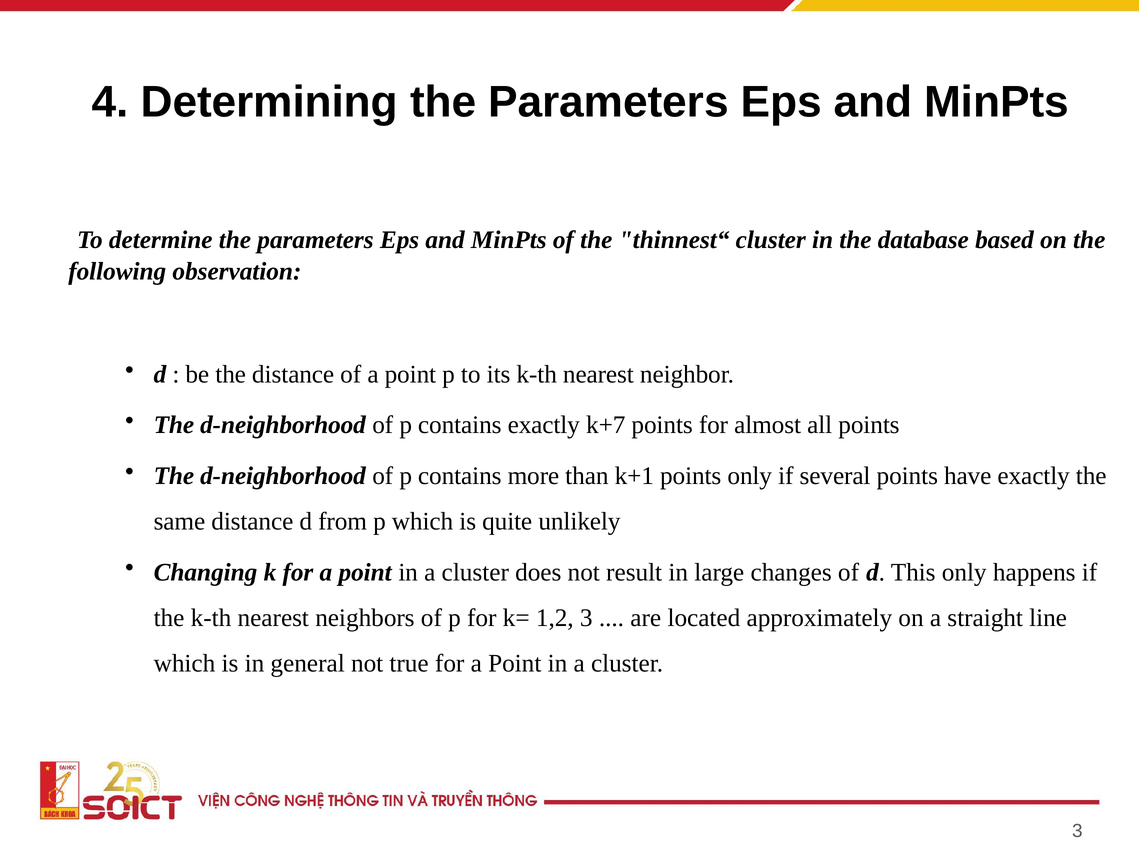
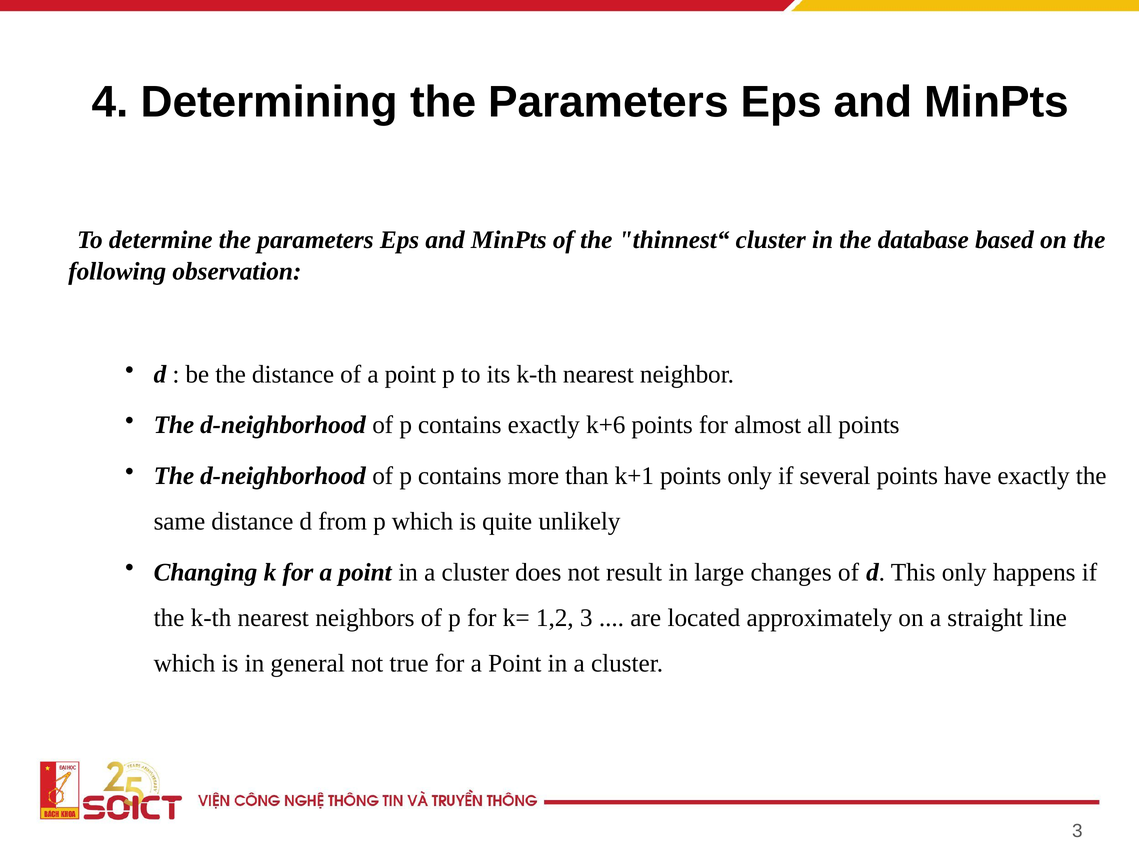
k+7: k+7 -> k+6
